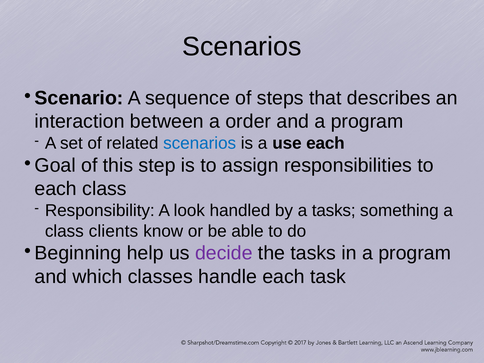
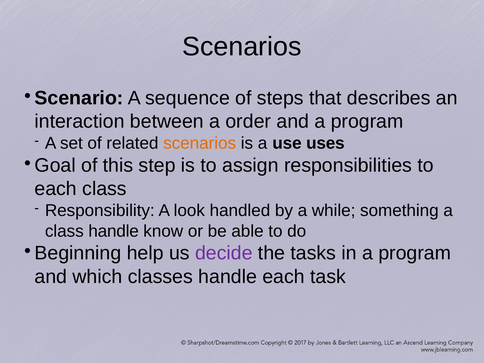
scenarios at (200, 143) colour: blue -> orange
use each: each -> uses
a tasks: tasks -> while
class clients: clients -> handle
